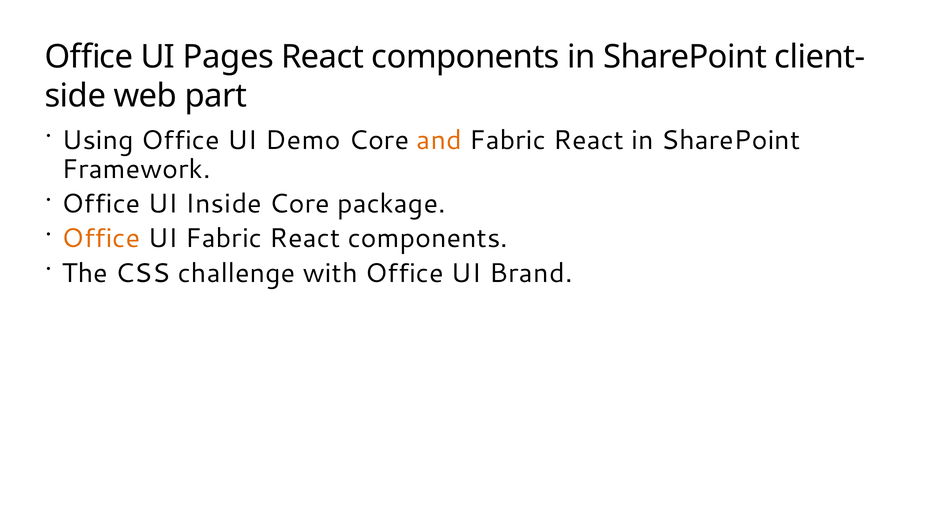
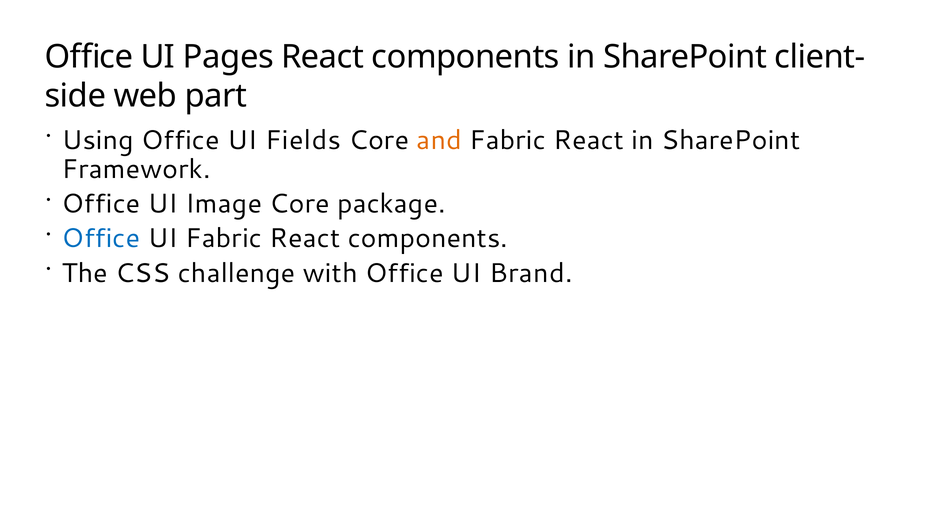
Demo: Demo -> Fields
Inside: Inside -> Image
Office at (101, 239) colour: orange -> blue
